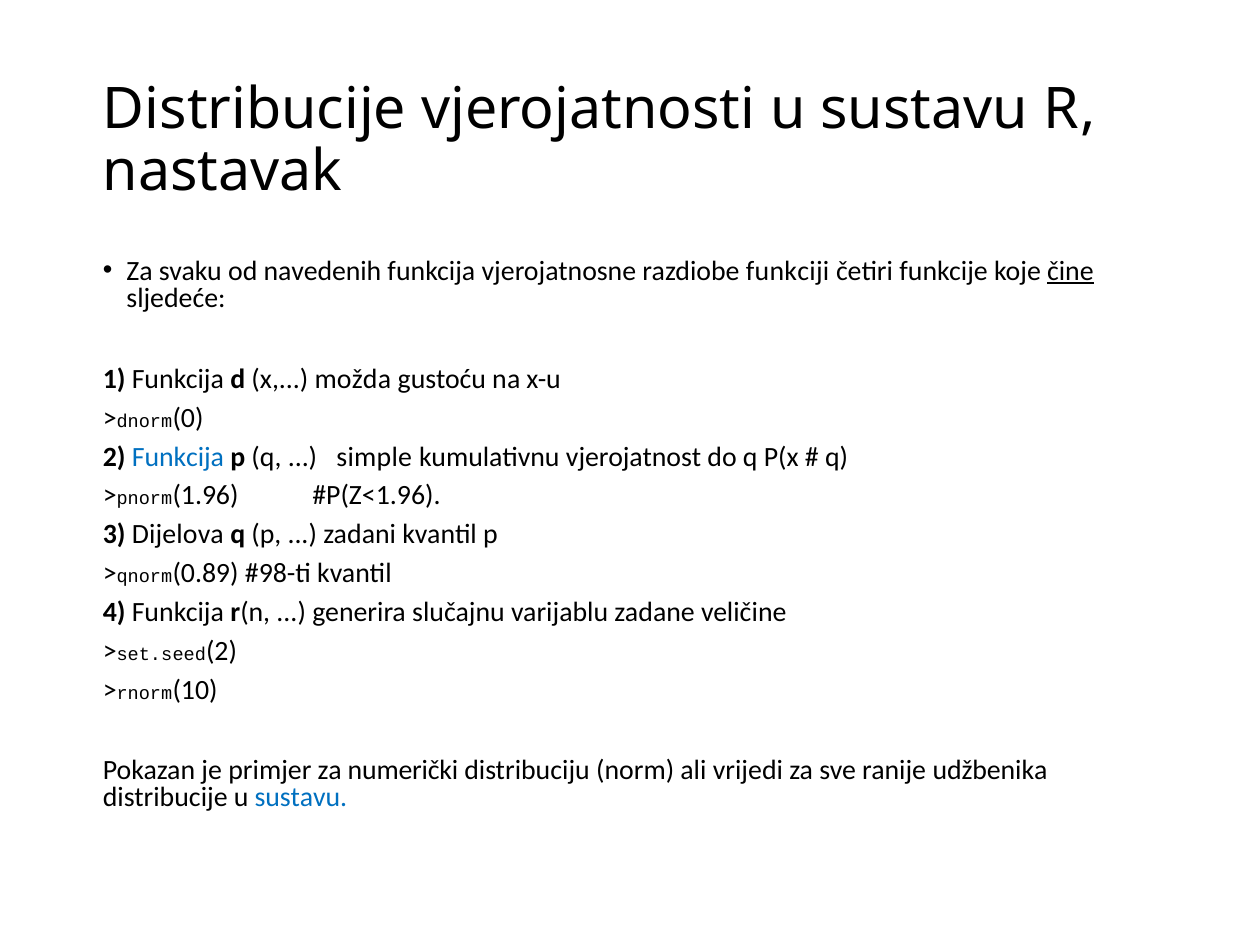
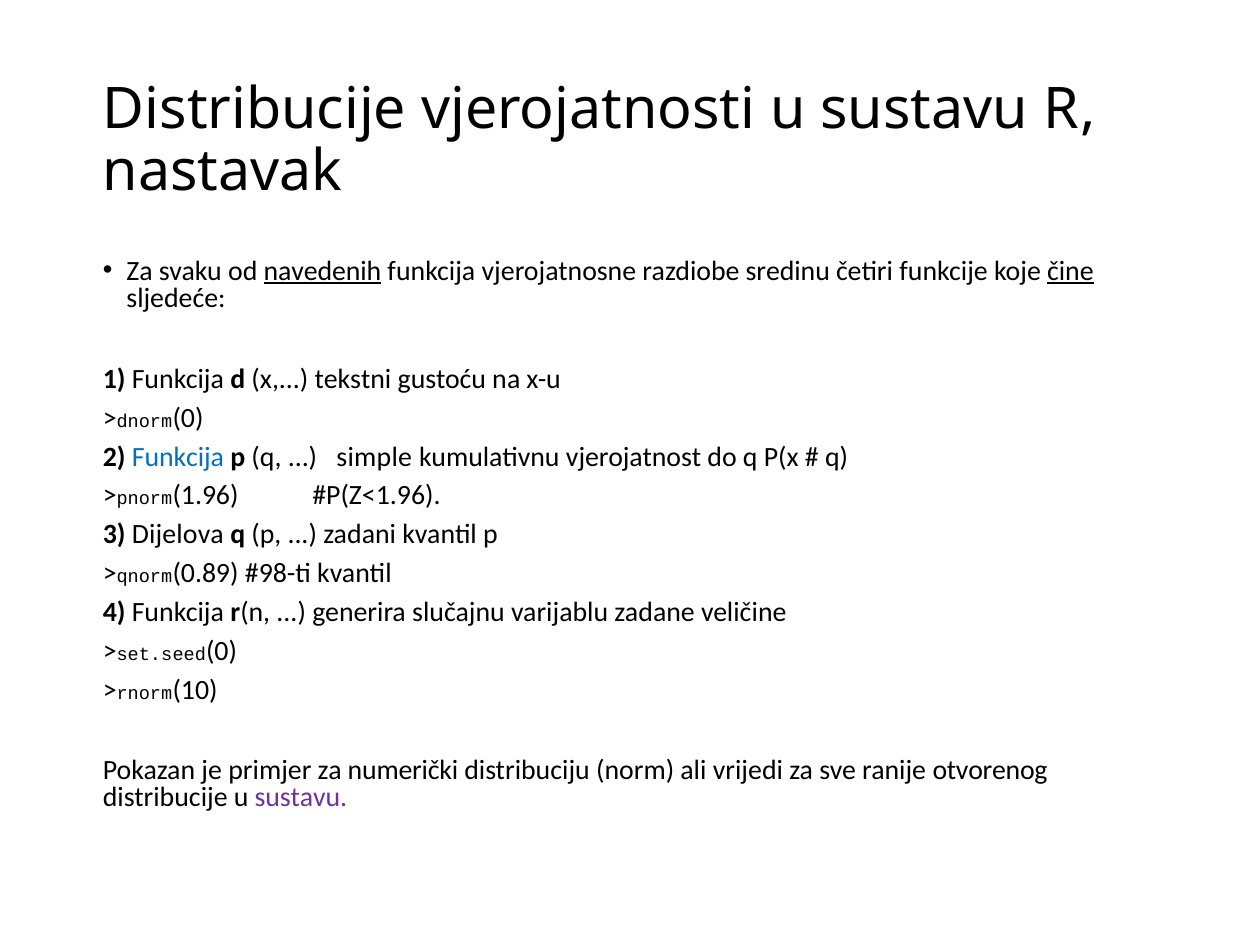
navedenih underline: none -> present
funkciji: funkciji -> sredinu
možda: možda -> tekstni
2 at (222, 651): 2 -> 0
udžbenika: udžbenika -> otvorenog
sustavu at (301, 797) colour: blue -> purple
